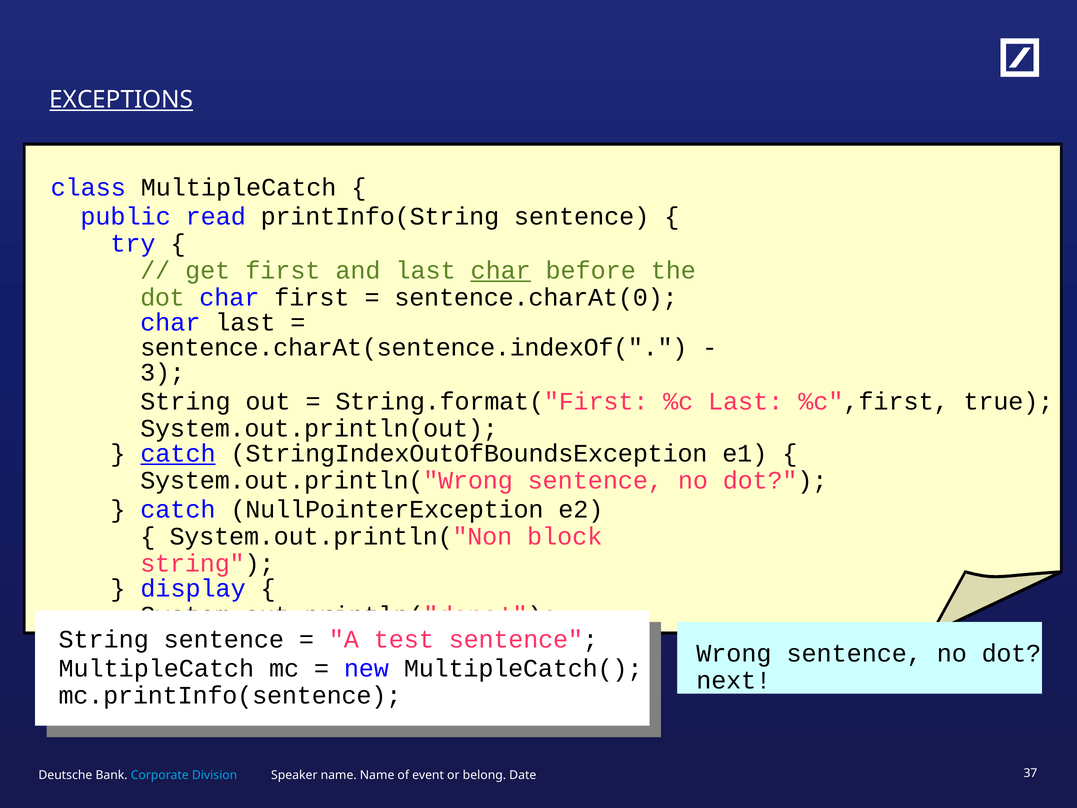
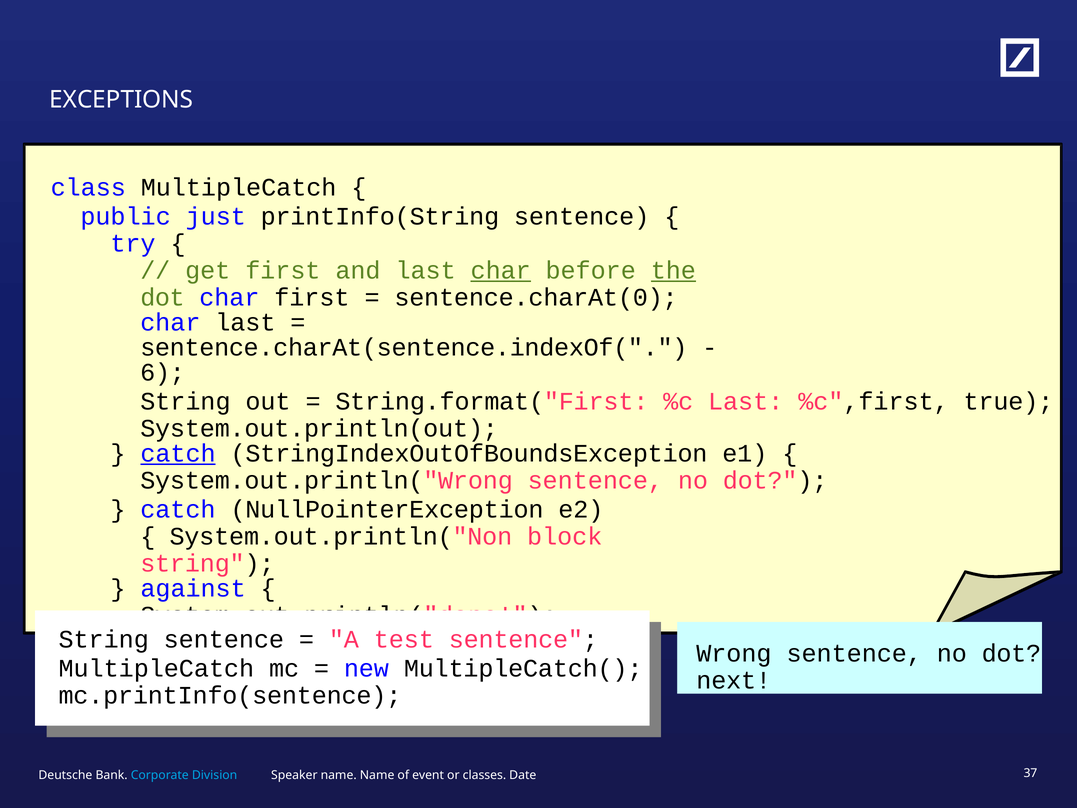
EXCEPTIONS underline: present -> none
read: read -> just
the underline: none -> present
3: 3 -> 6
display: display -> against
belong: belong -> classes
